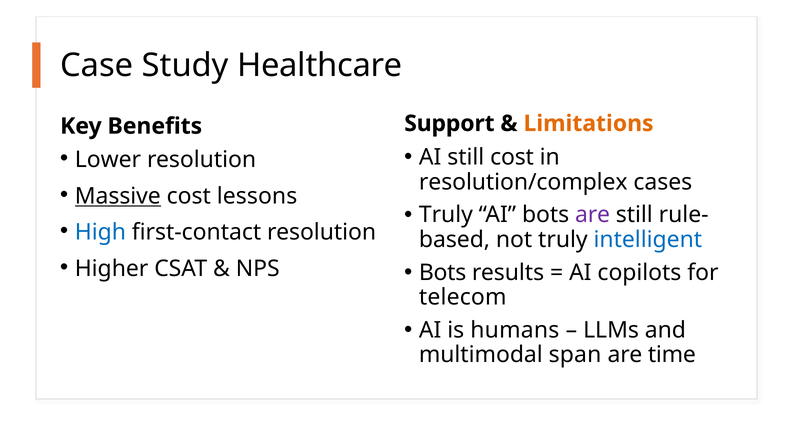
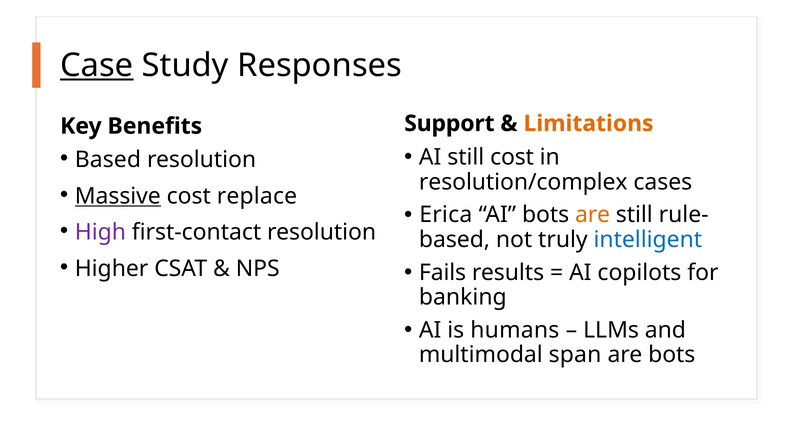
Case underline: none -> present
Healthcare: Healthcare -> Responses
Lower at (108, 160): Lower -> Based
lessons: lessons -> replace
Truly at (446, 215): Truly -> Erica
are at (593, 215) colour: purple -> orange
High colour: blue -> purple
Bots at (443, 273): Bots -> Fails
telecom: telecom -> banking
are time: time -> bots
